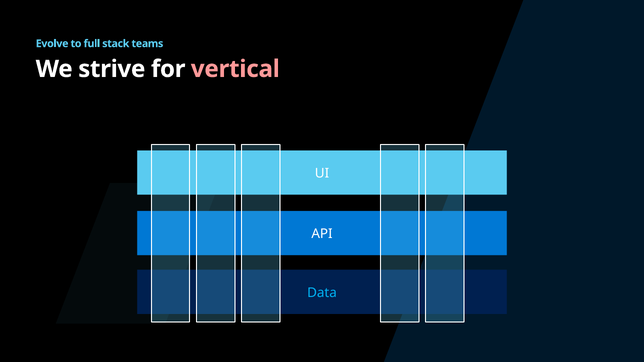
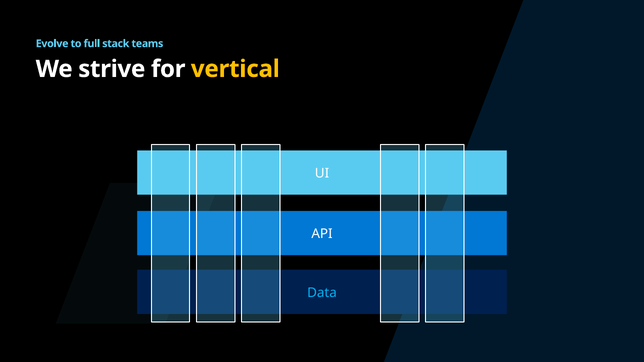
vertical colour: pink -> yellow
